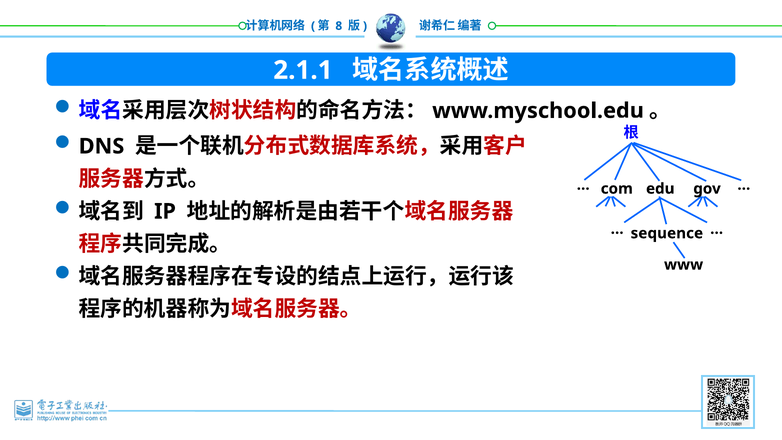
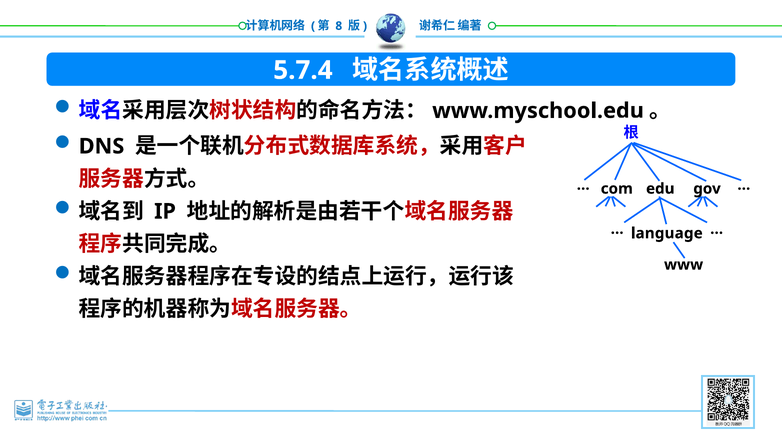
2.1.1: 2.1.1 -> 5.7.4
sequence: sequence -> language
